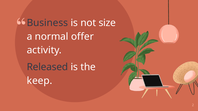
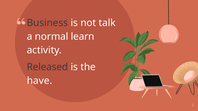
size: size -> talk
offer: offer -> learn
keep: keep -> have
